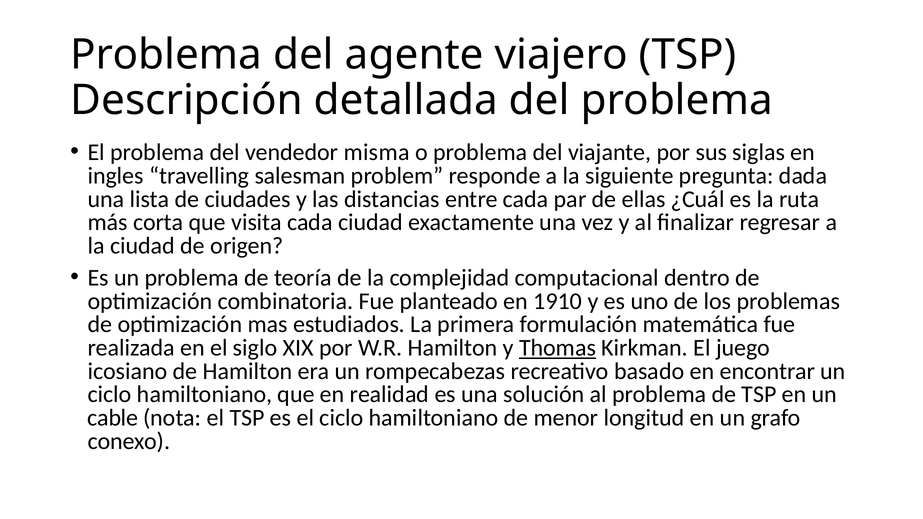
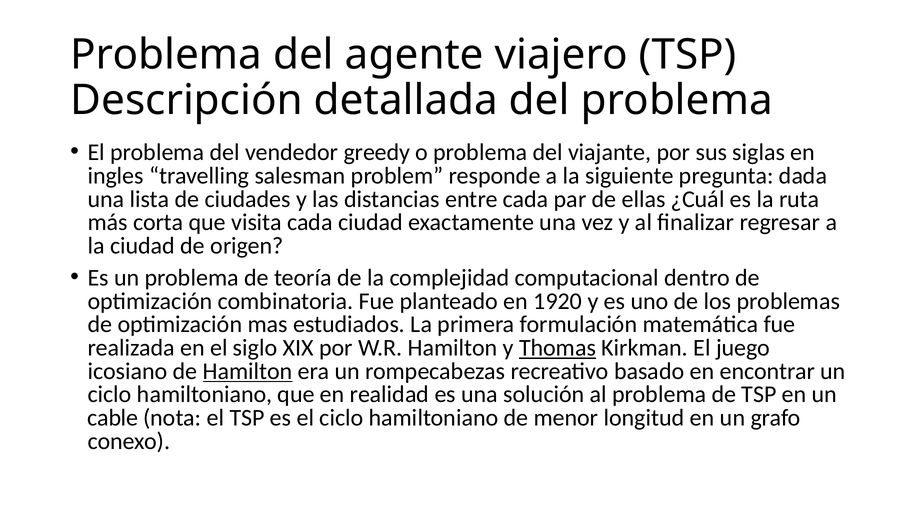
misma: misma -> greedy
1910: 1910 -> 1920
Hamilton at (248, 371) underline: none -> present
